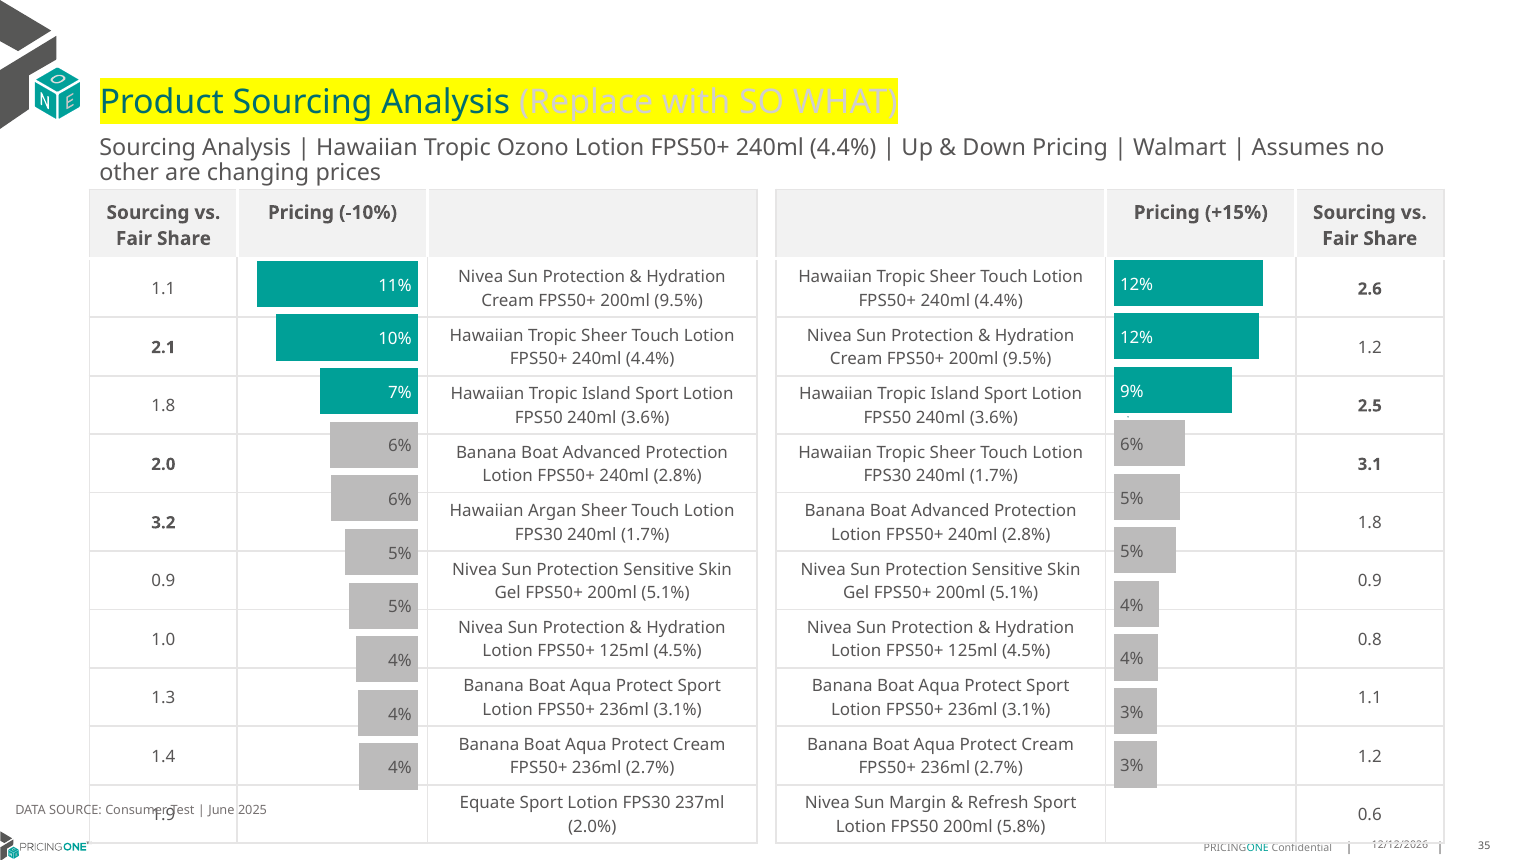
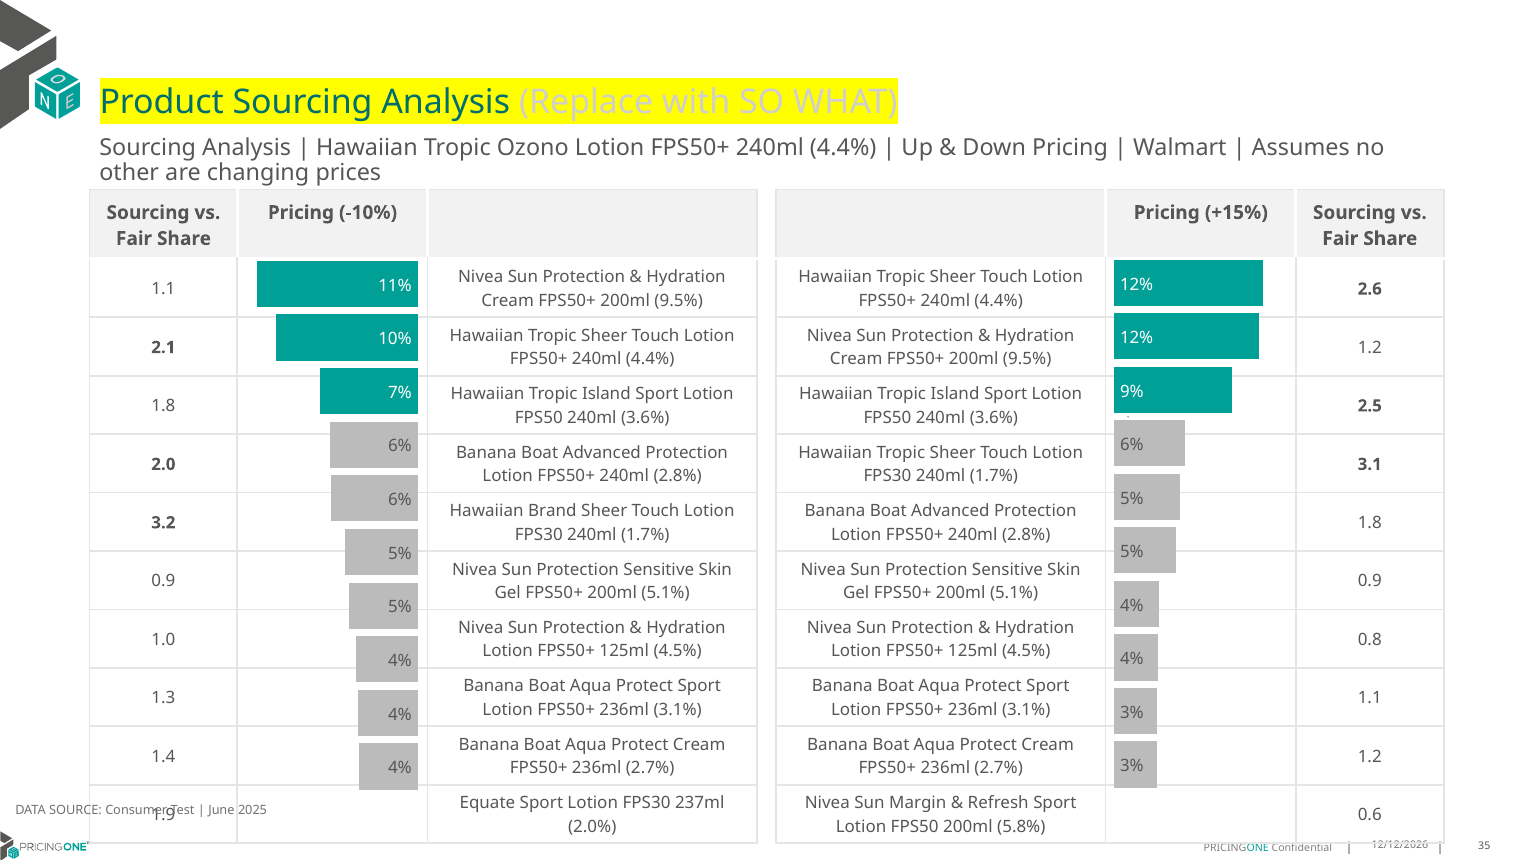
Argan: Argan -> Brand
